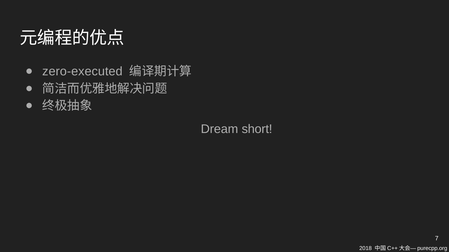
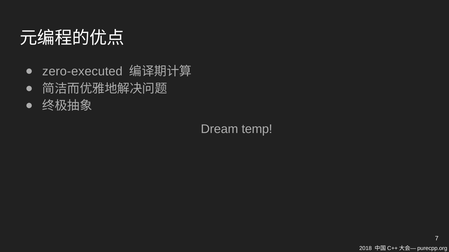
short: short -> temp
